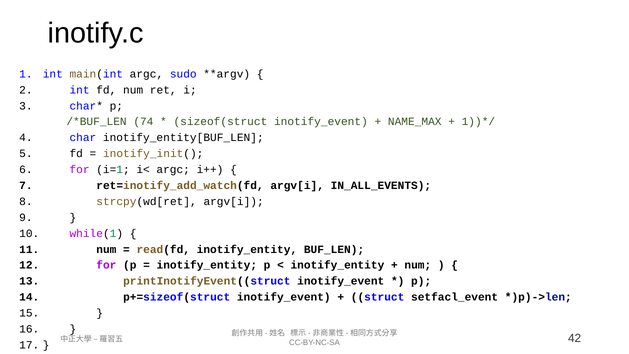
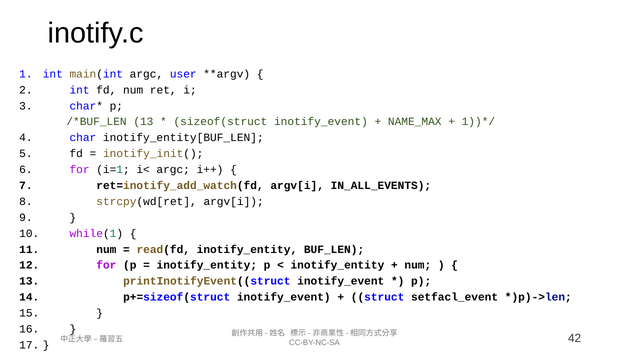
sudo: sudo -> user
74 at (143, 122): 74 -> 13
